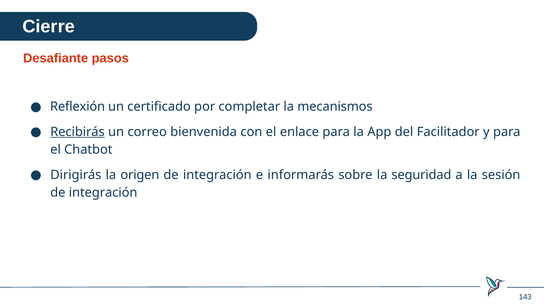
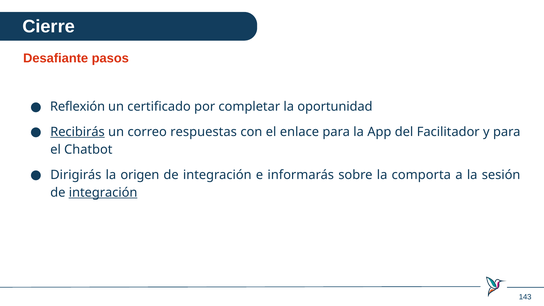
mecanismos: mecanismos -> oportunidad
bienvenida: bienvenida -> respuestas
seguridad: seguridad -> comporta
integración at (103, 193) underline: none -> present
